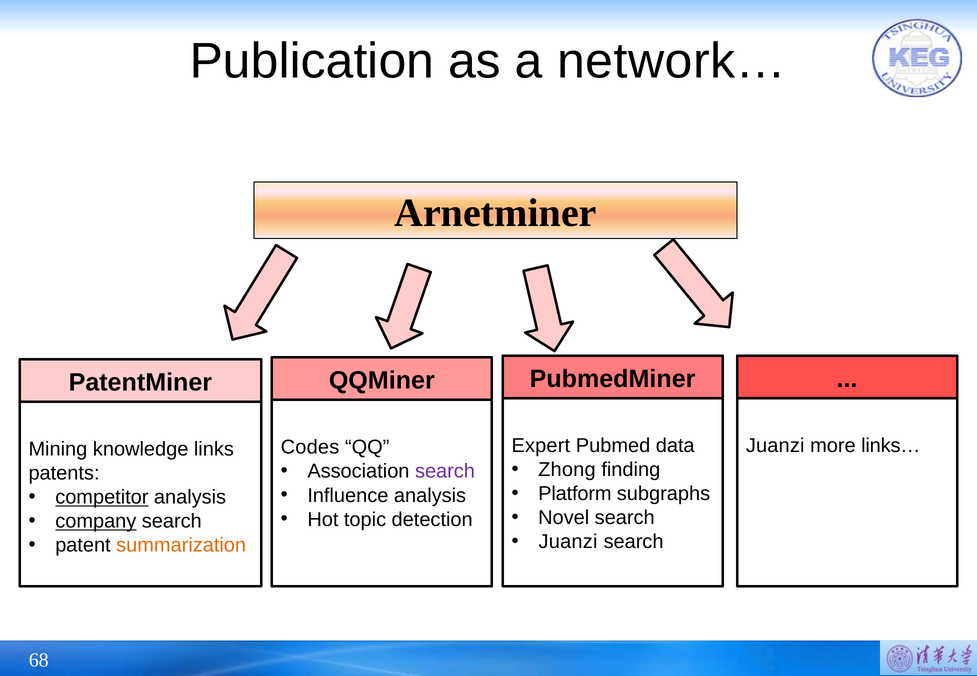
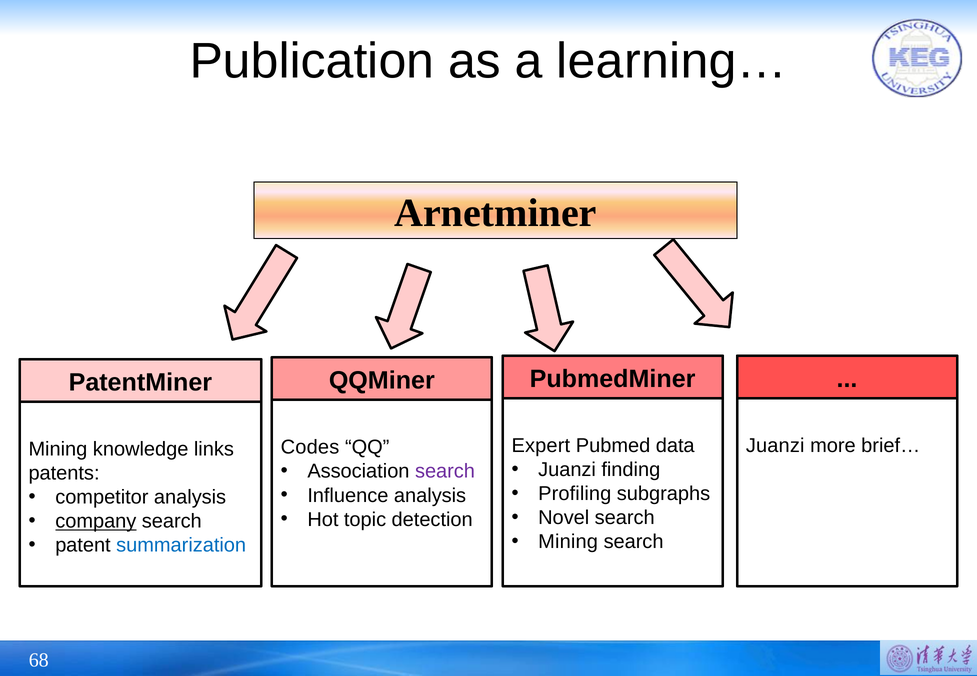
network…: network… -> learning…
links…: links… -> brief…
Zhong at (567, 470): Zhong -> Juanzi
Platform: Platform -> Profiling
competitor underline: present -> none
Juanzi at (568, 542): Juanzi -> Mining
summarization colour: orange -> blue
